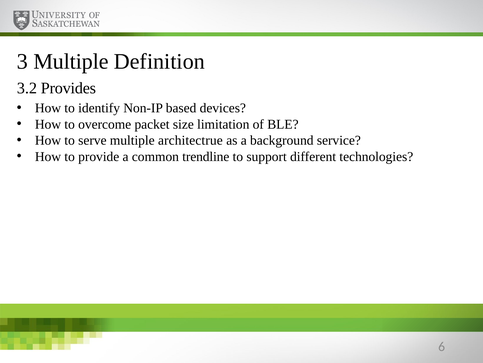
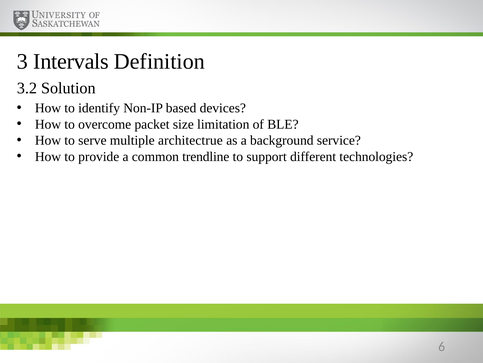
3 Multiple: Multiple -> Intervals
Provides: Provides -> Solution
